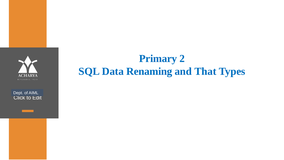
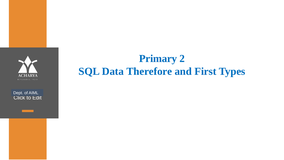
Renaming: Renaming -> Therefore
That: That -> First
